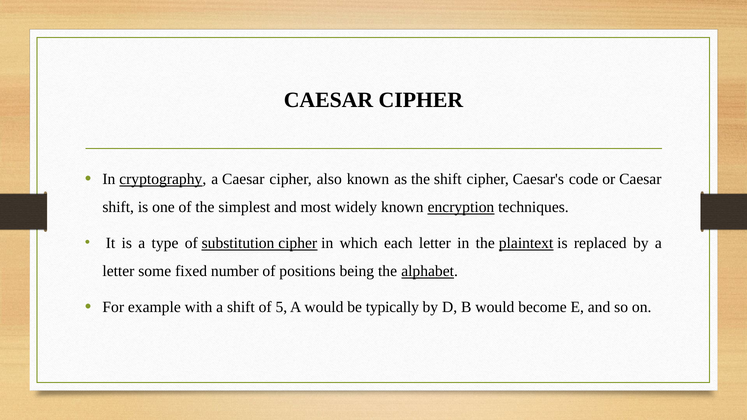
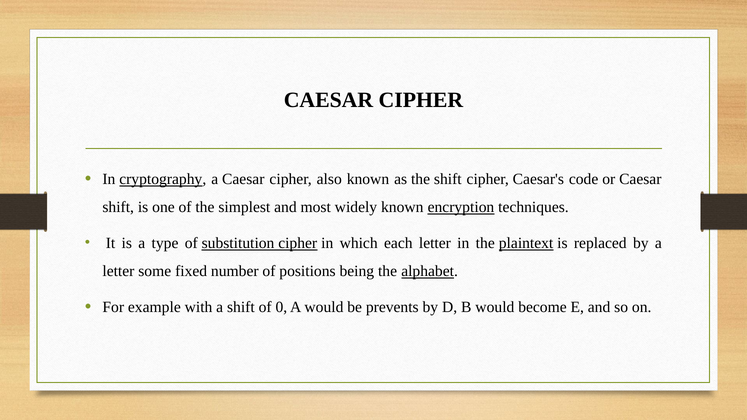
5: 5 -> 0
typically: typically -> prevents
